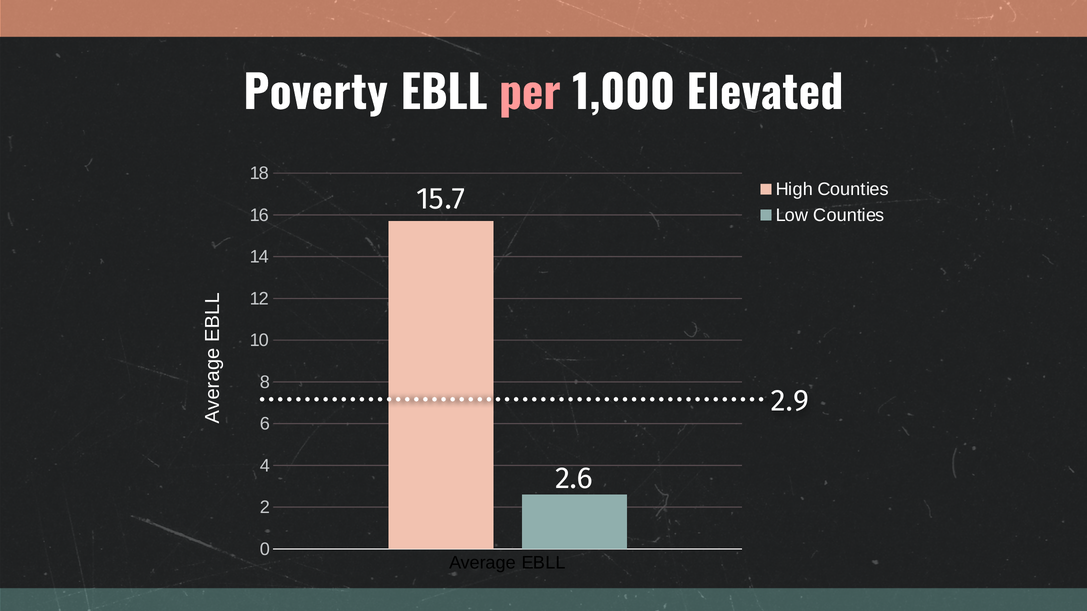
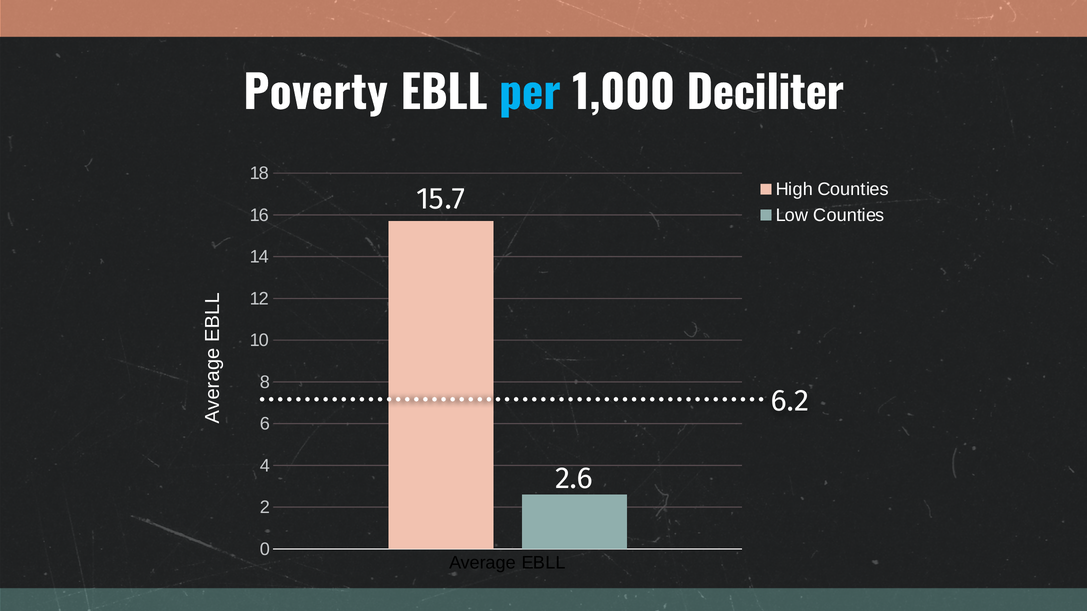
per colour: pink -> light blue
Elevated: Elevated -> Deciliter
2.9: 2.9 -> 6.2
